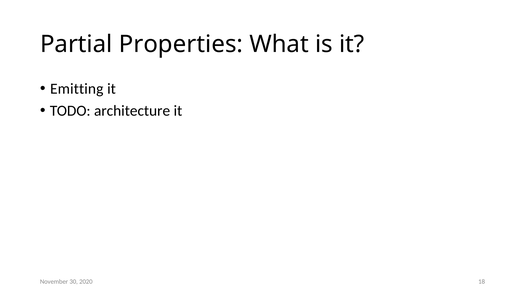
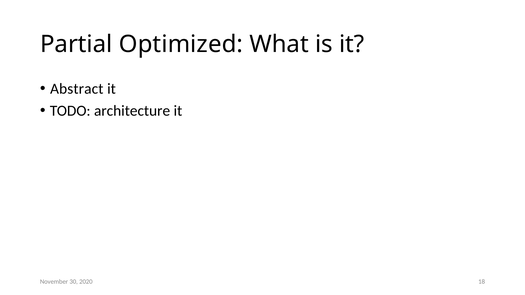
Properties: Properties -> Optimized
Emitting: Emitting -> Abstract
